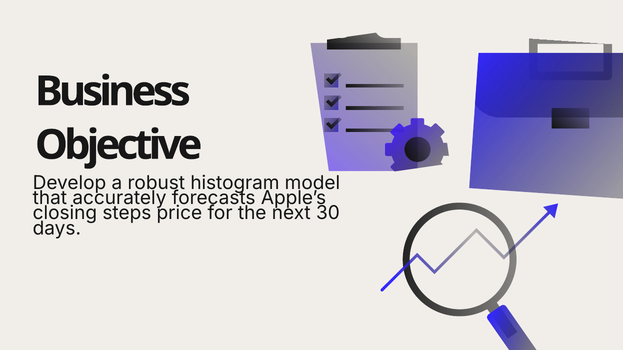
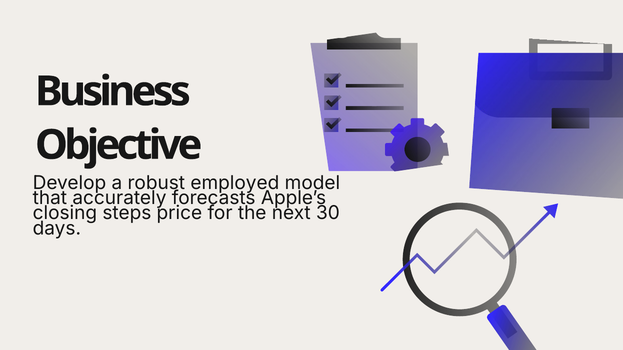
histogram: histogram -> employed
